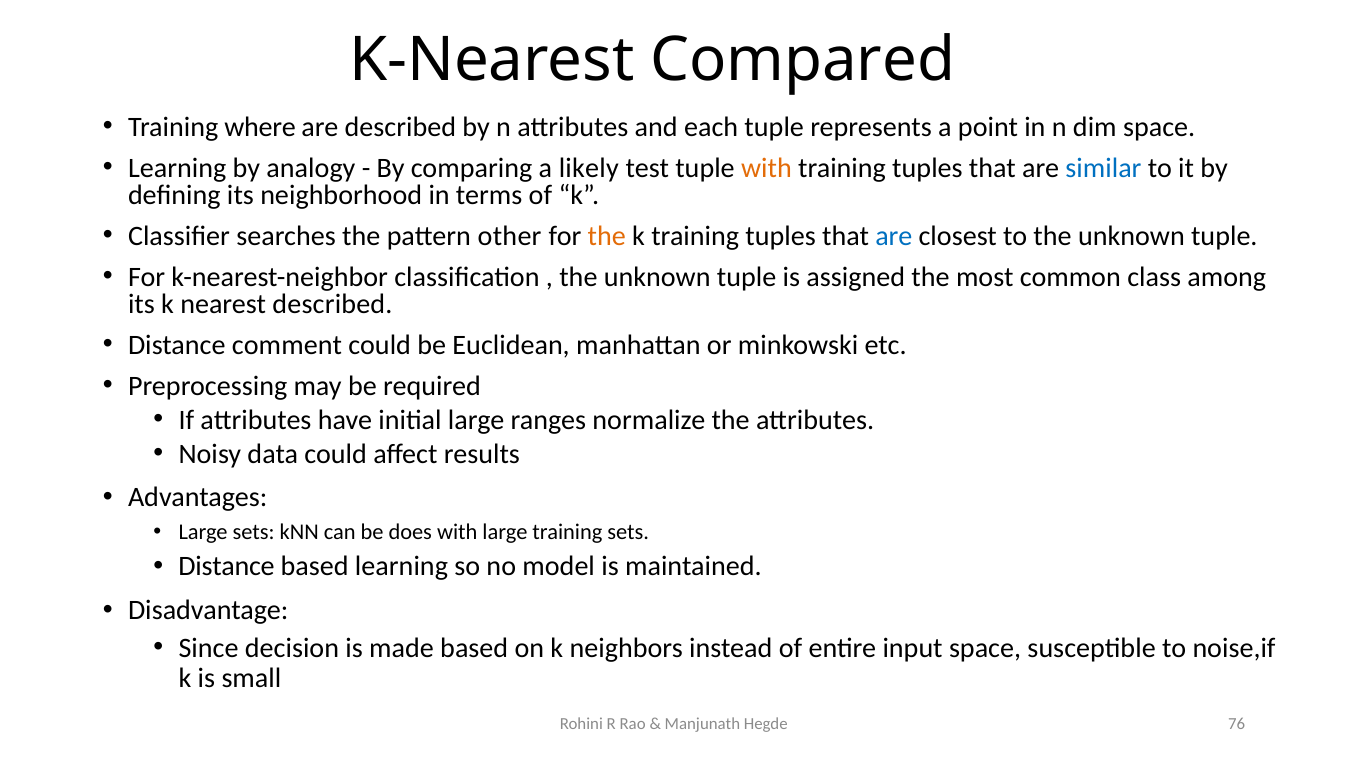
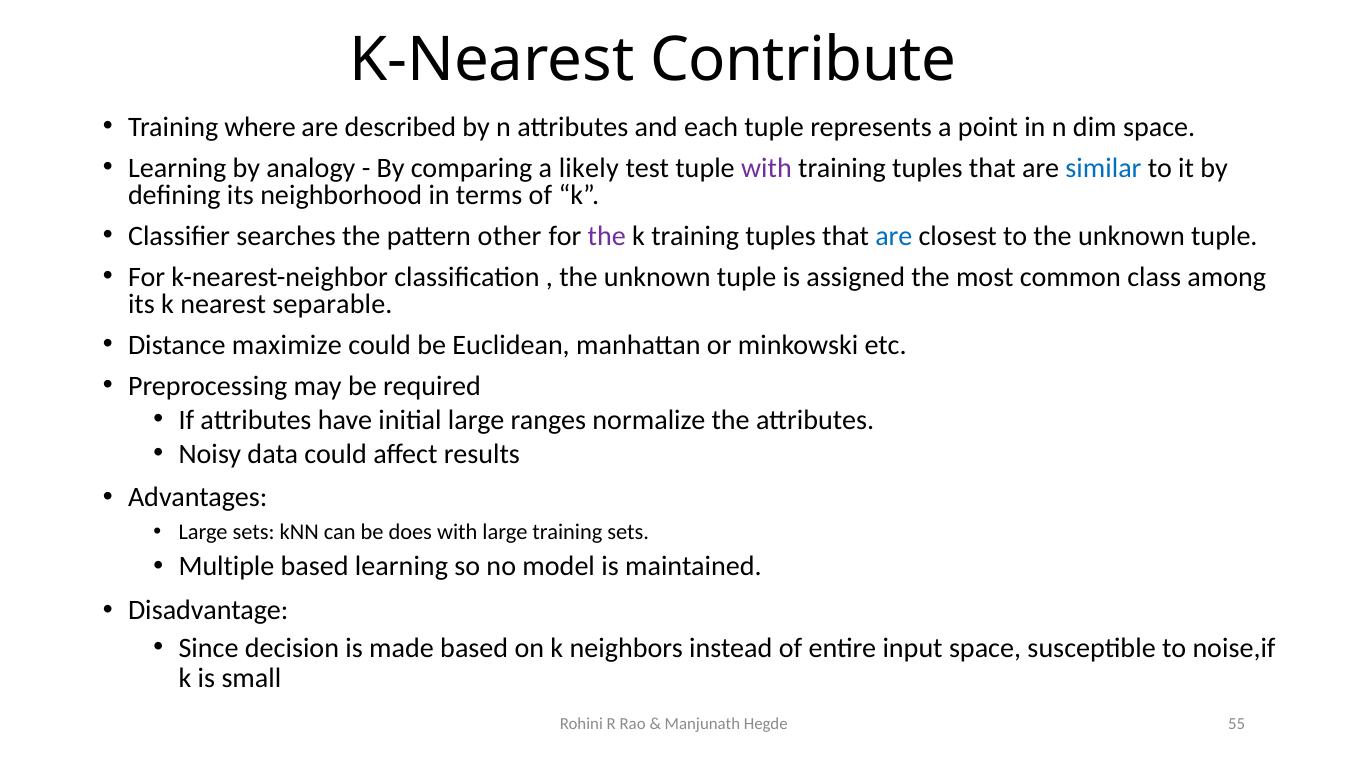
Compared: Compared -> Contribute
with at (766, 168) colour: orange -> purple
the at (607, 236) colour: orange -> purple
nearest described: described -> separable
comment: comment -> maximize
Distance at (227, 566): Distance -> Multiple
76: 76 -> 55
